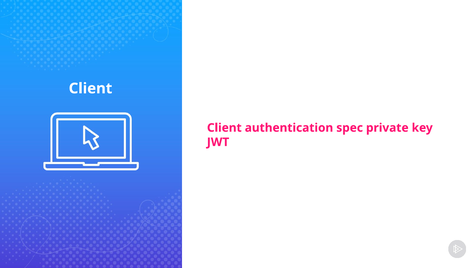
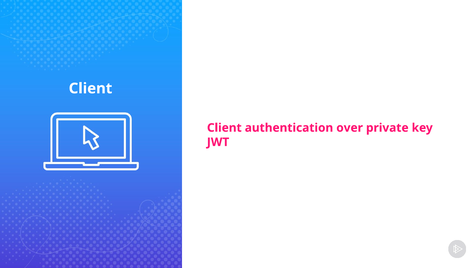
spec: spec -> over
